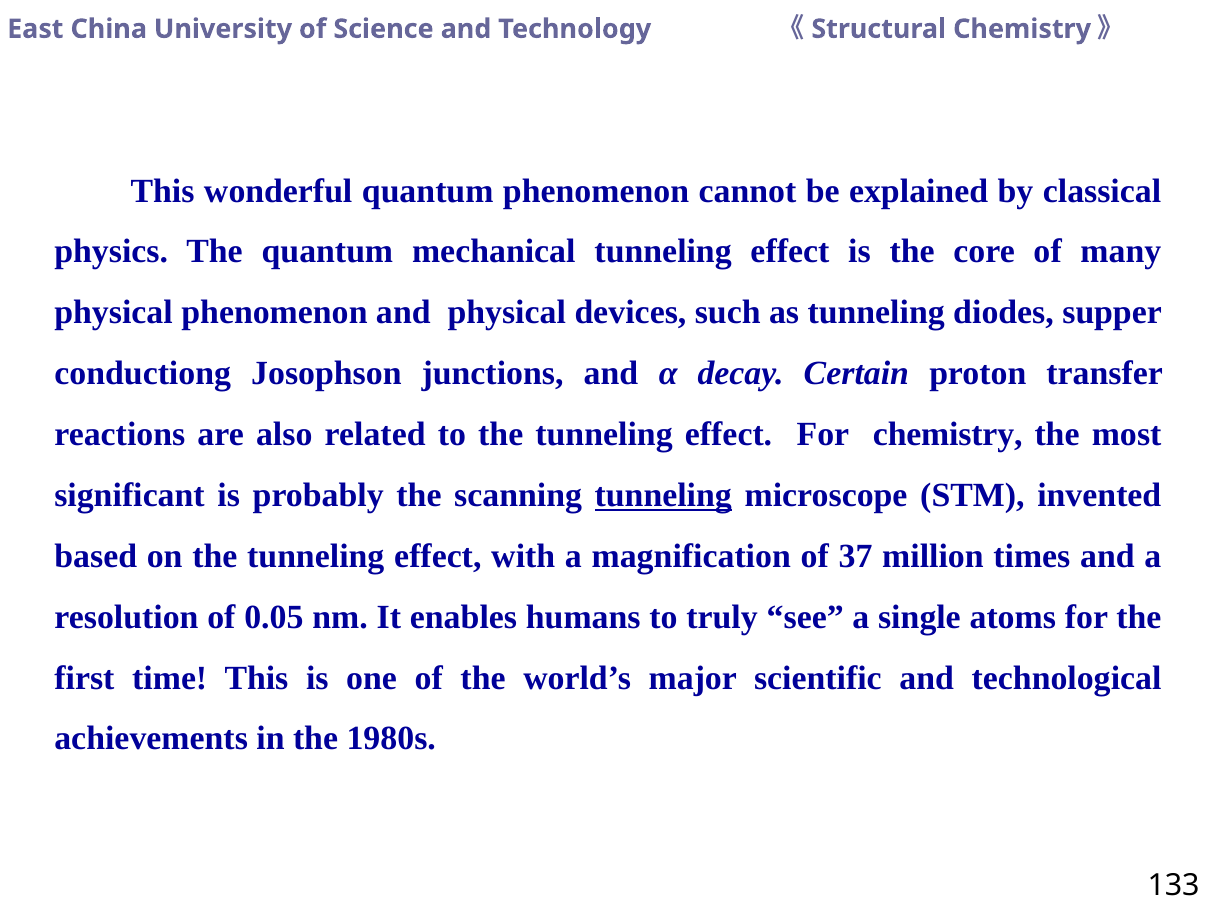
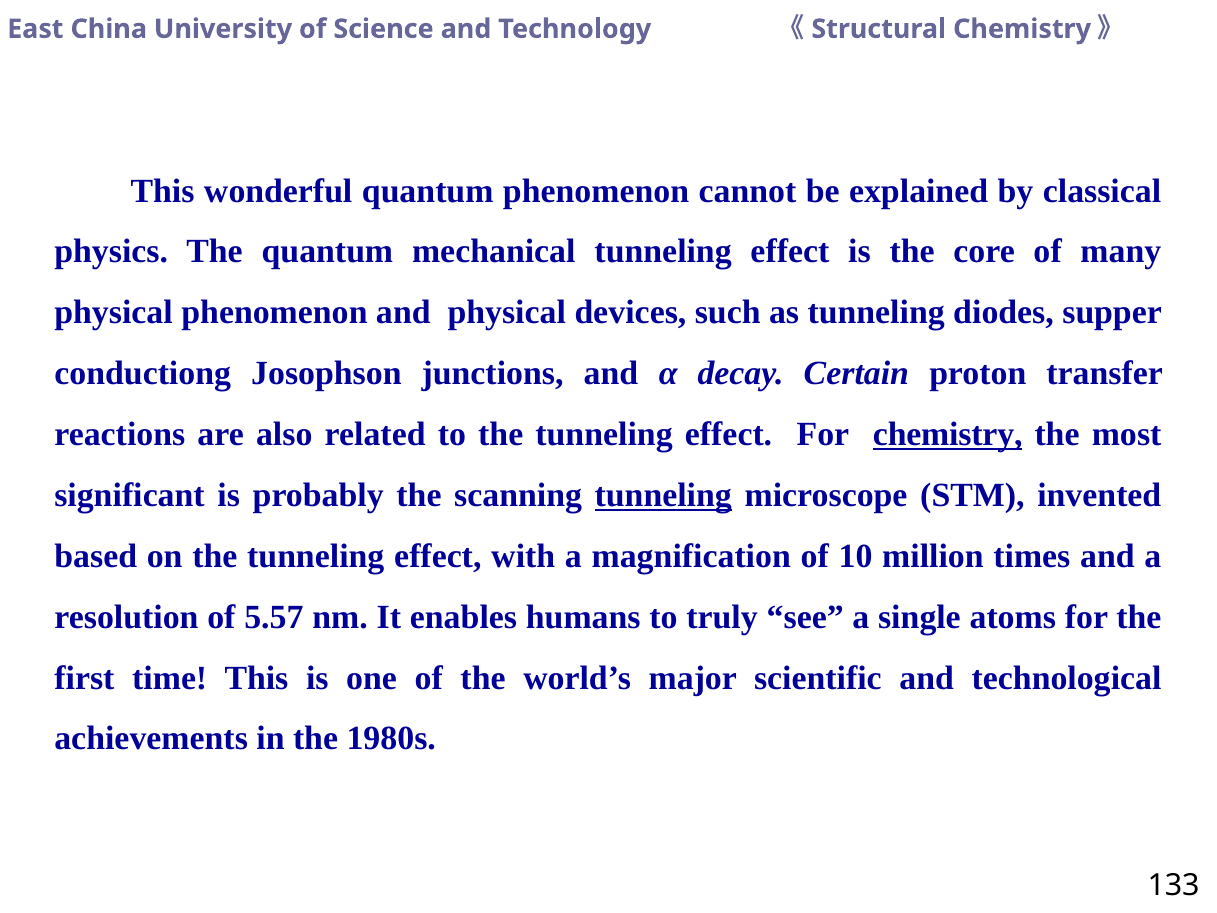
chemistry at (948, 434) underline: none -> present
37: 37 -> 10
0.05: 0.05 -> 5.57
